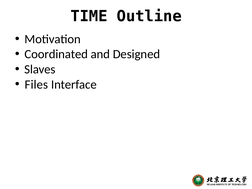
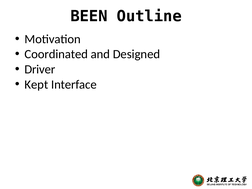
TIME: TIME -> BEEN
Slaves: Slaves -> Driver
Files: Files -> Kept
